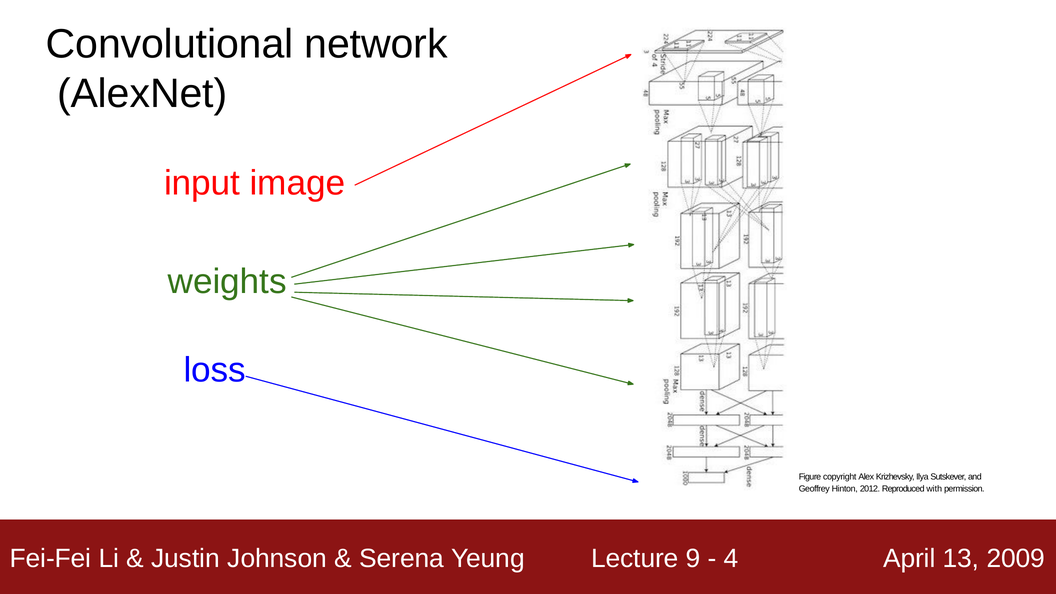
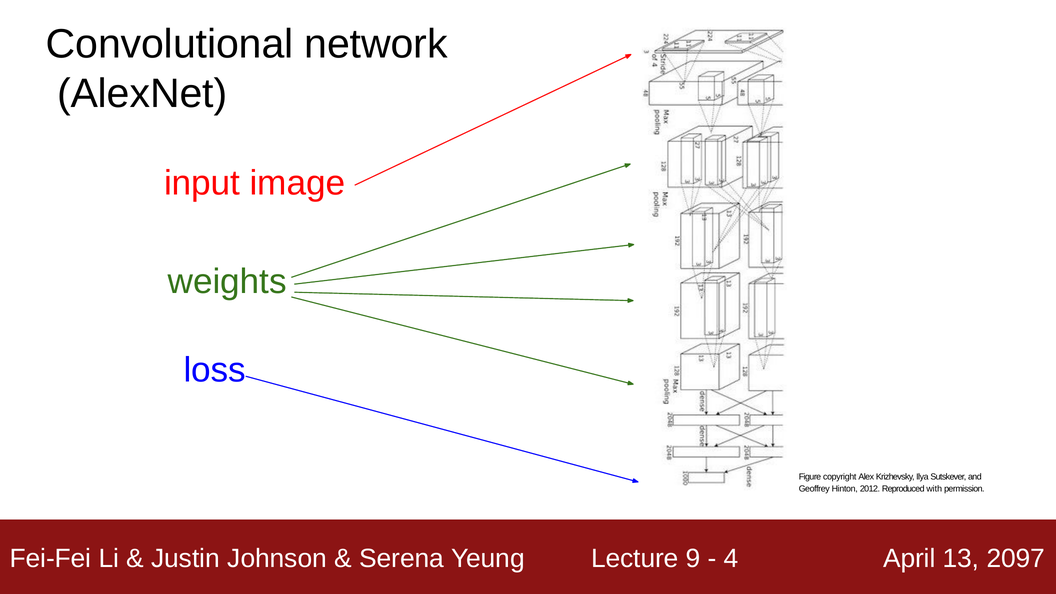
2009: 2009 -> 2097
